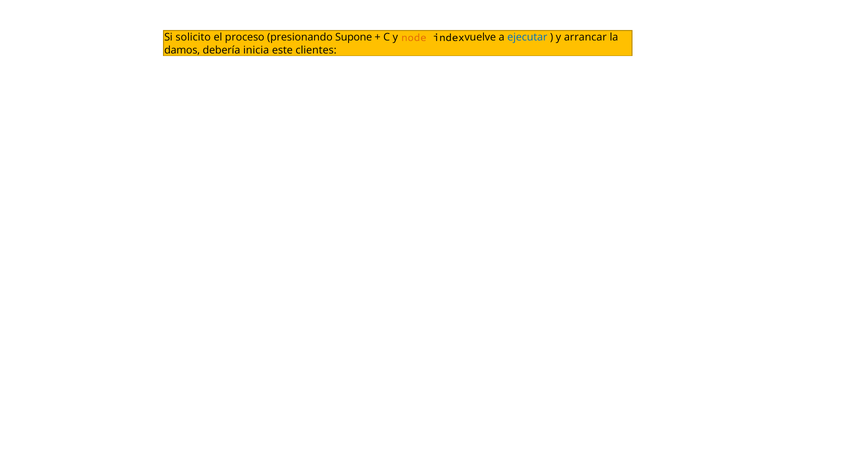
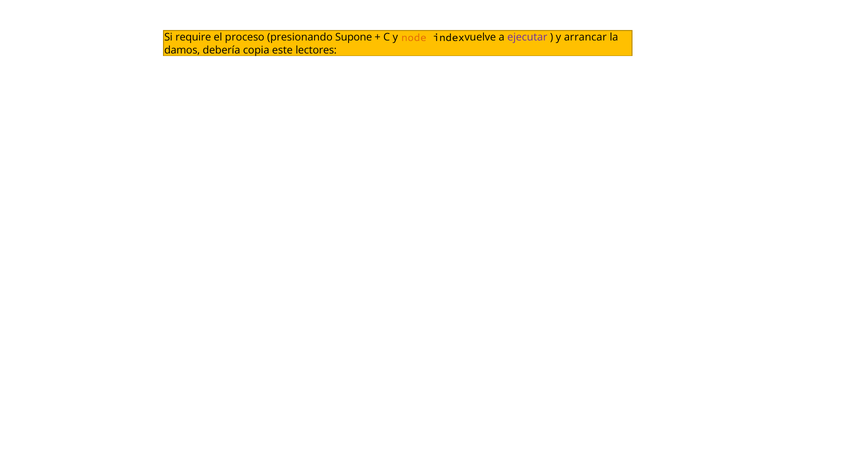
solicito: solicito -> require
ejecutar colour: blue -> purple
inicia: inicia -> copia
clientes: clientes -> lectores
